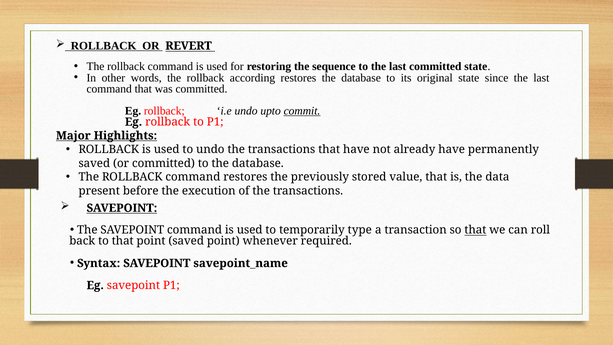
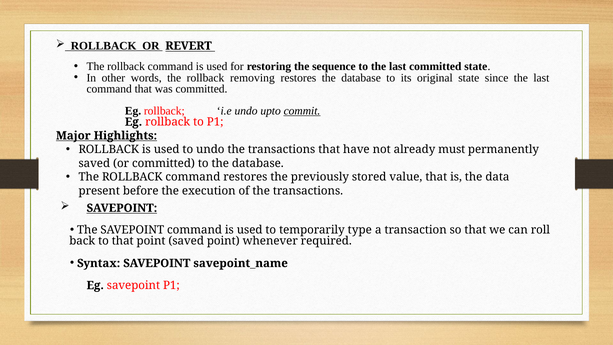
according: according -> removing
already have: have -> must
that at (475, 230) underline: present -> none
